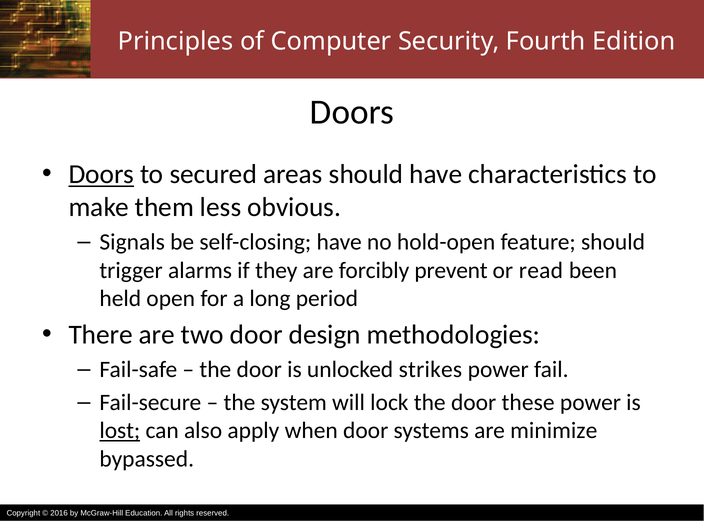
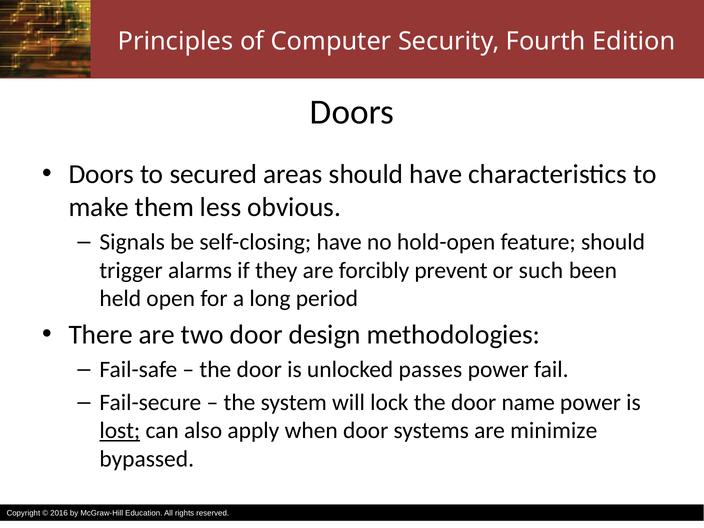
Doors at (101, 174) underline: present -> none
read: read -> such
strikes: strikes -> passes
these: these -> name
